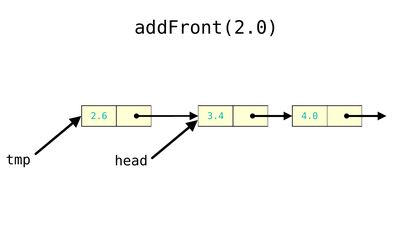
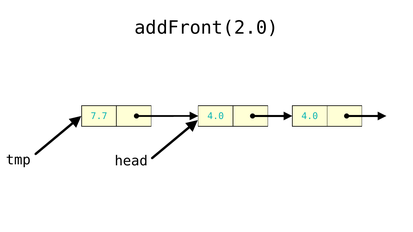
2.6: 2.6 -> 7.7
3.4 at (216, 116): 3.4 -> 4.0
